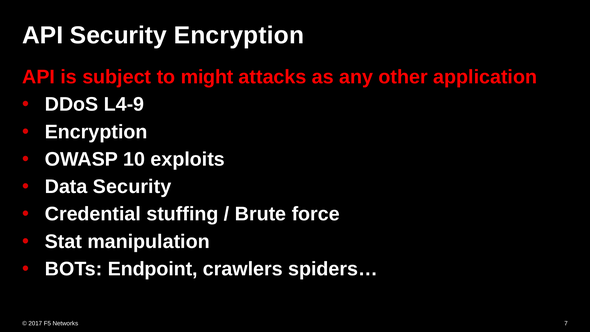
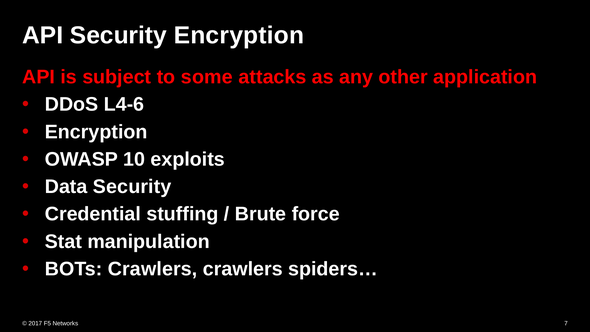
might: might -> some
L4-9: L4-9 -> L4-6
BOTs Endpoint: Endpoint -> Crawlers
